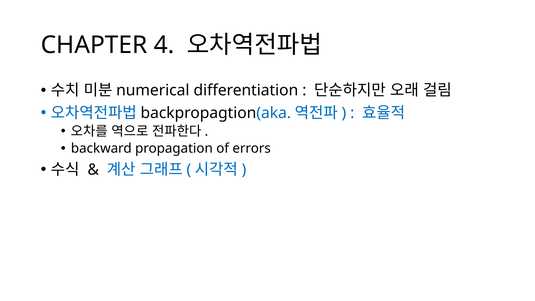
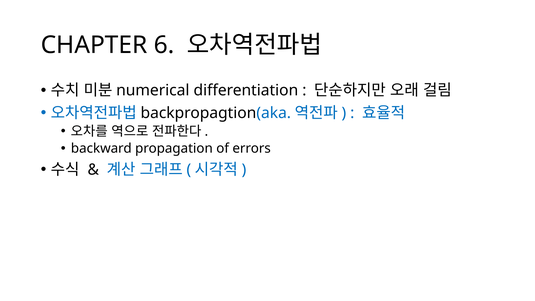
4: 4 -> 6
